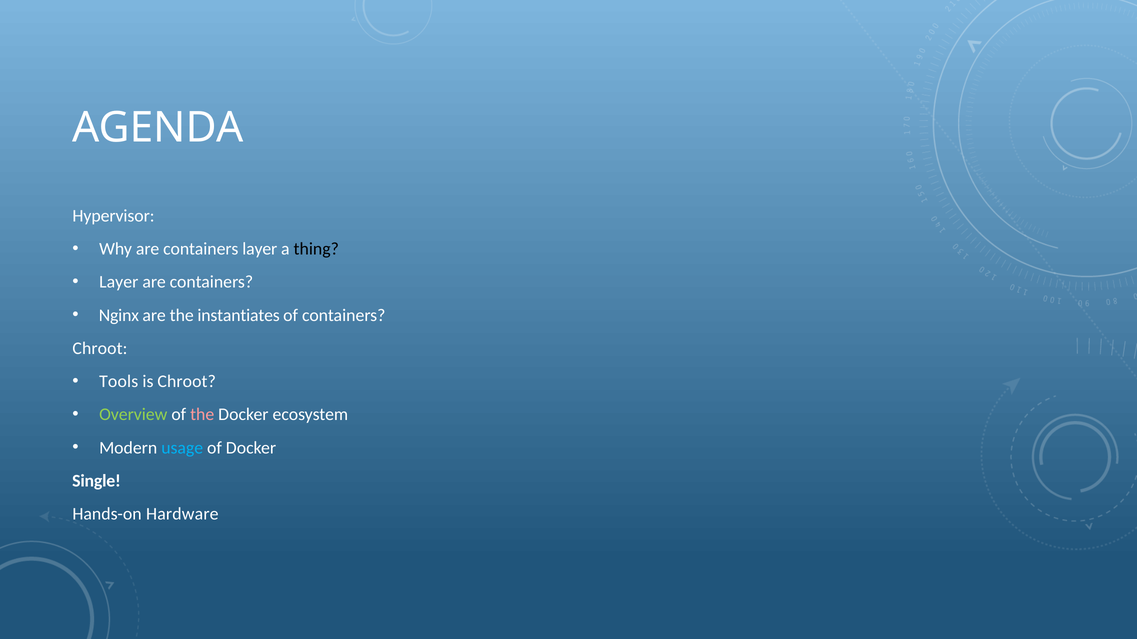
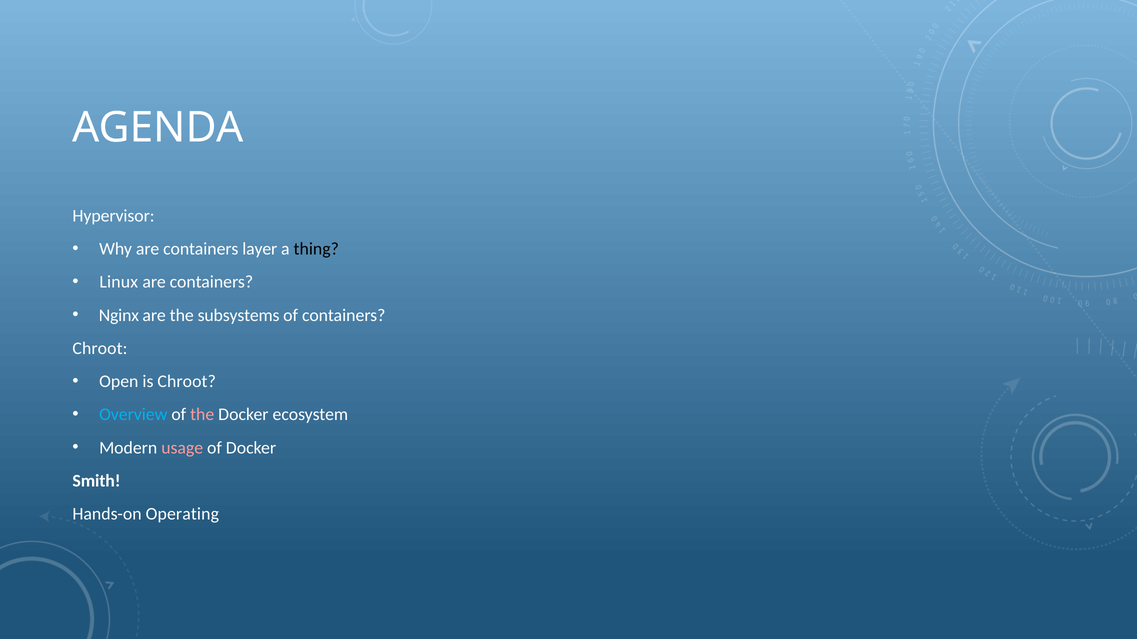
Layer at (119, 282): Layer -> Linux
instantiates: instantiates -> subsystems
Tools: Tools -> Open
Overview colour: light green -> light blue
usage colour: light blue -> pink
Single: Single -> Smith
Hardware: Hardware -> Operating
